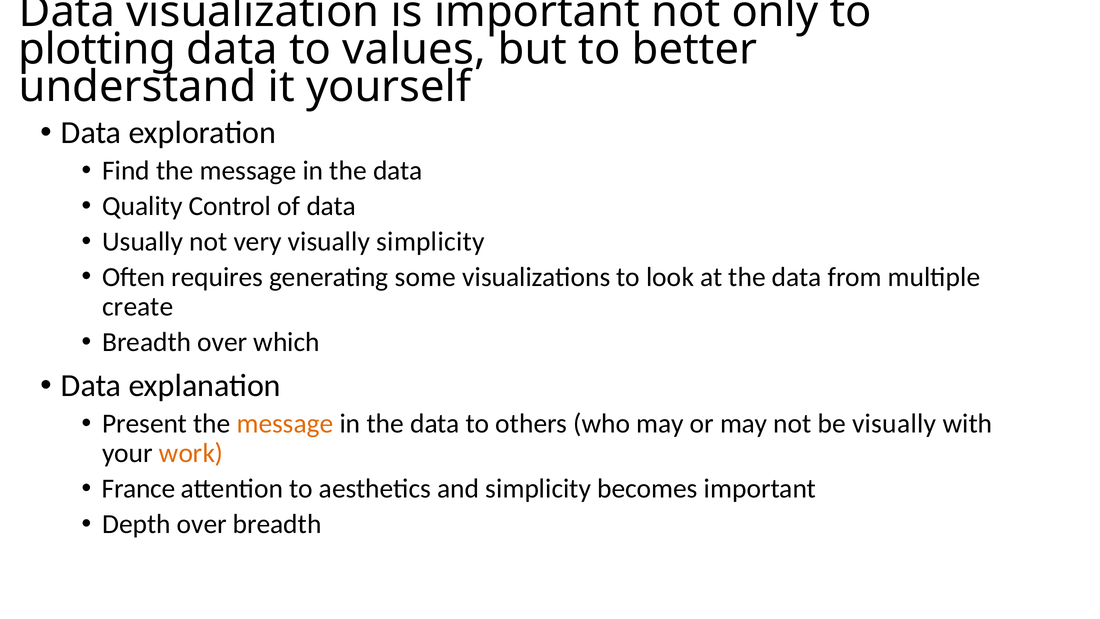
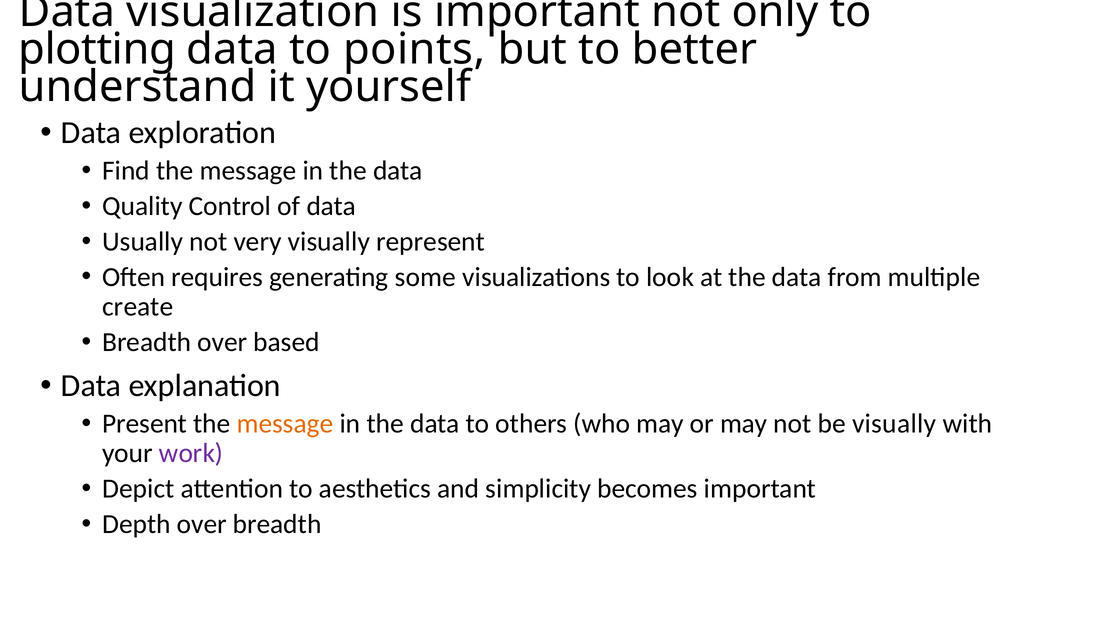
values: values -> points
visually simplicity: simplicity -> represent
which: which -> based
work colour: orange -> purple
France: France -> Depict
